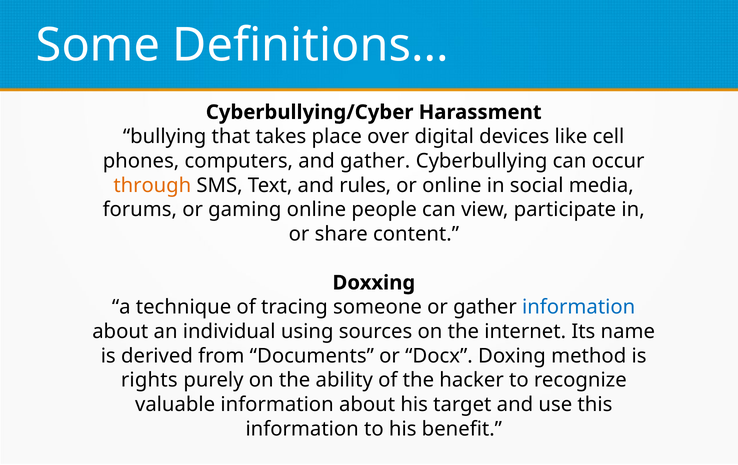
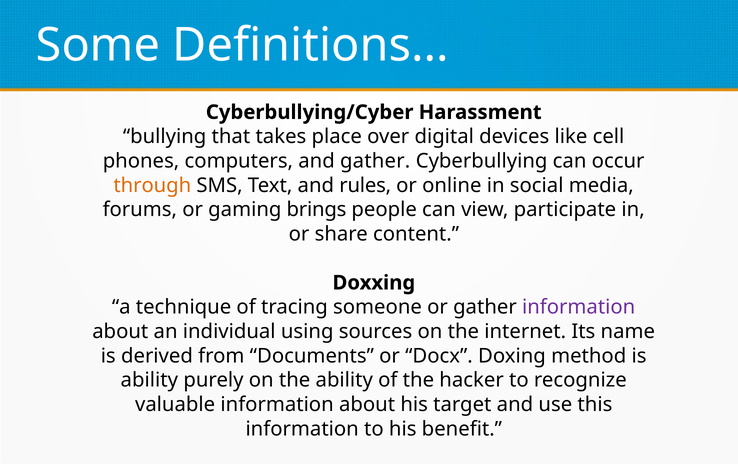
gaming online: online -> brings
information at (579, 307) colour: blue -> purple
rights at (149, 380): rights -> ability
